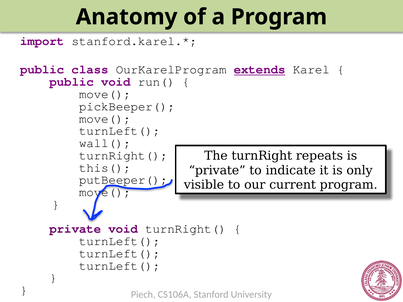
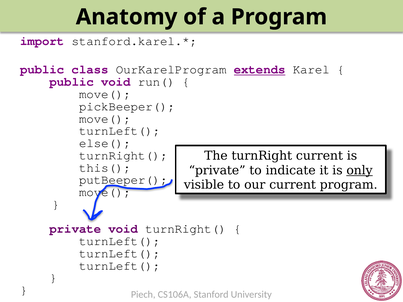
wall(: wall( -> else(
turnRight repeats: repeats -> current
only underline: none -> present
